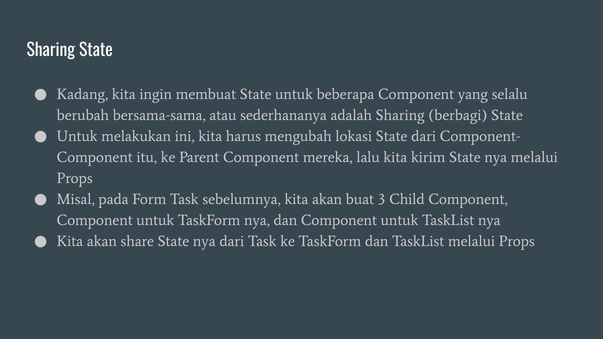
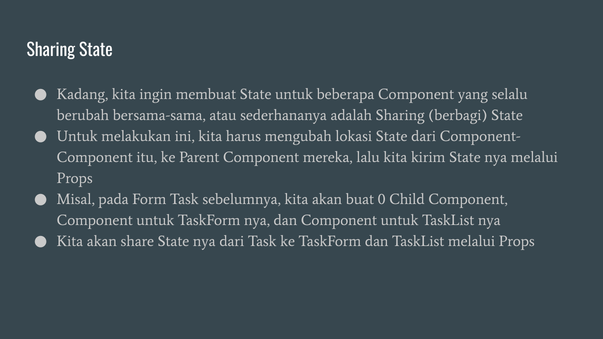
3: 3 -> 0
